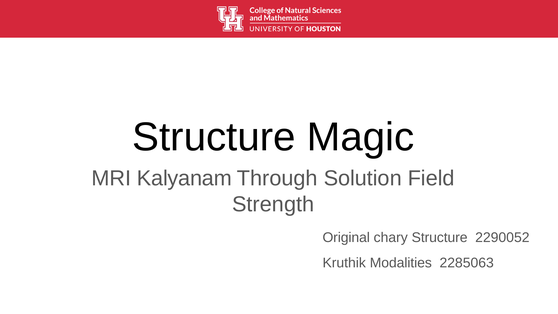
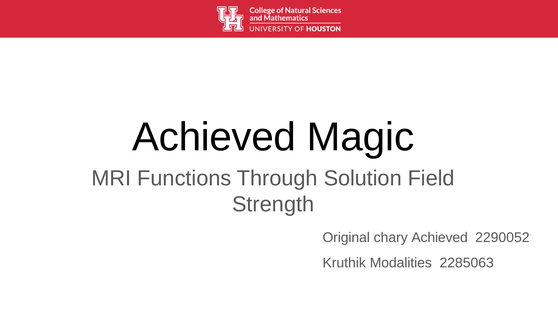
Structure at (214, 137): Structure -> Achieved
Kalyanam: Kalyanam -> Functions
chary Structure: Structure -> Achieved
